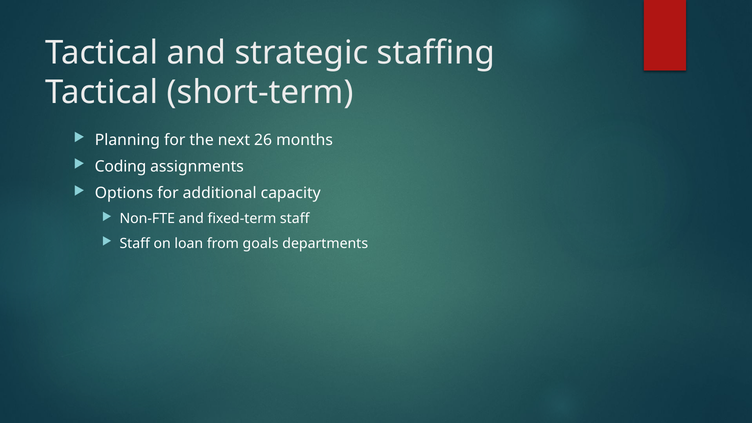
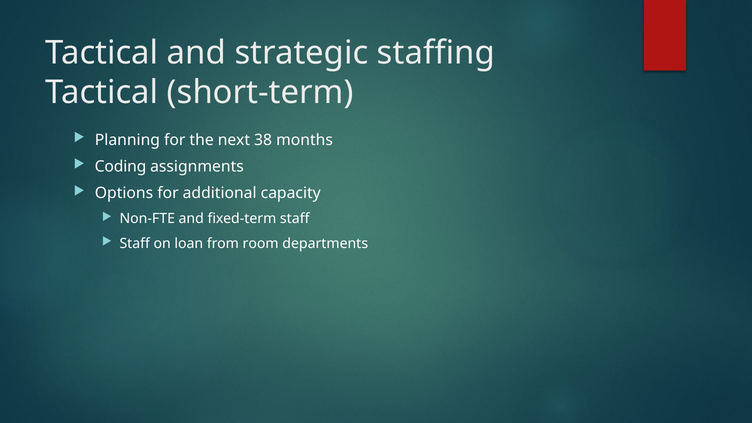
26: 26 -> 38
goals: goals -> room
